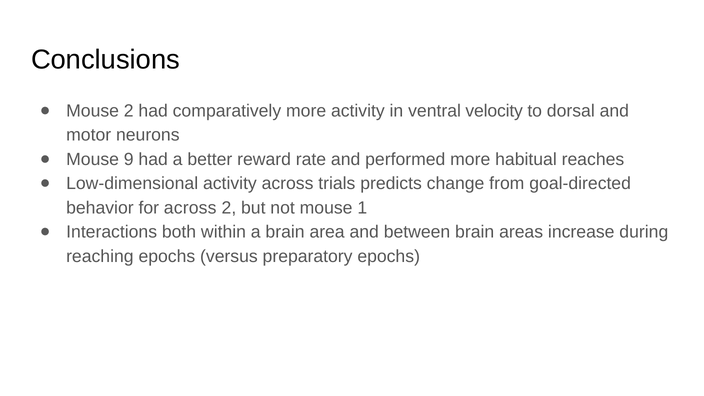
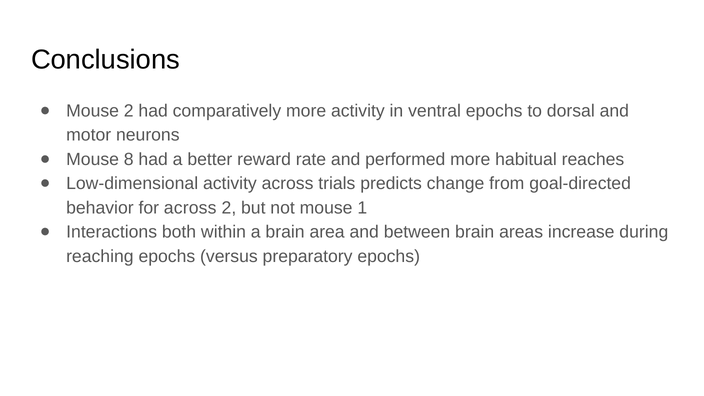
ventral velocity: velocity -> epochs
9: 9 -> 8
